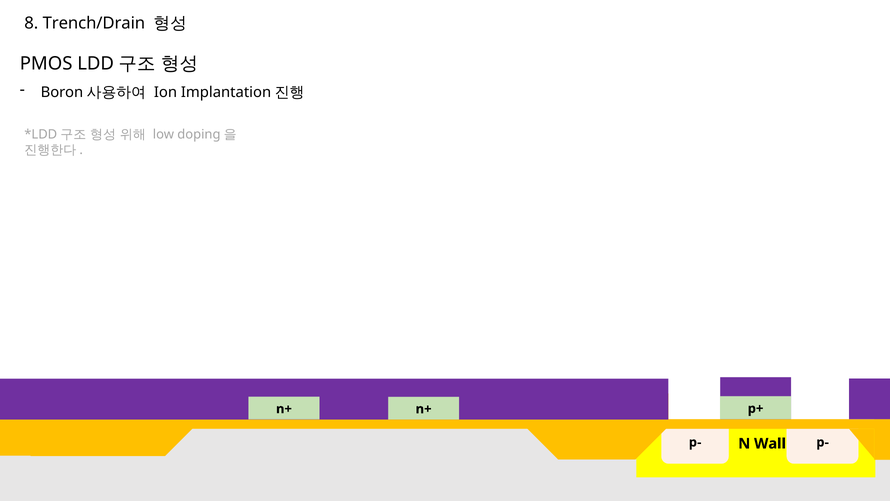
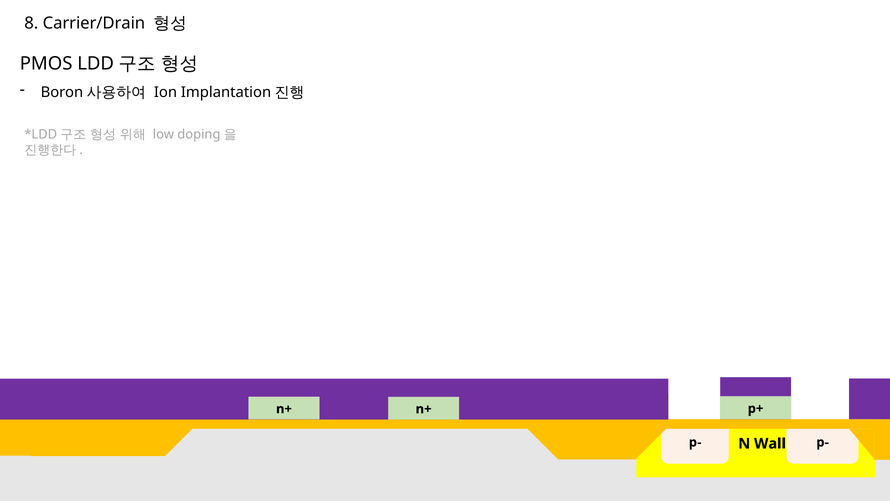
Trench/Drain: Trench/Drain -> Carrier/Drain
